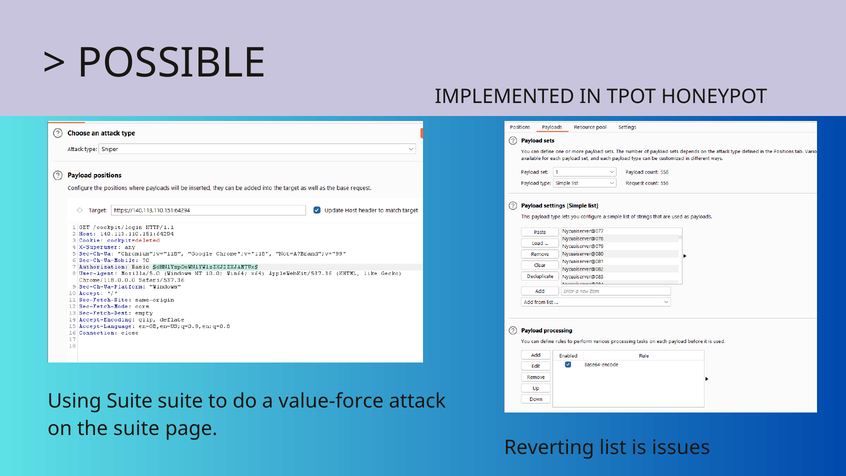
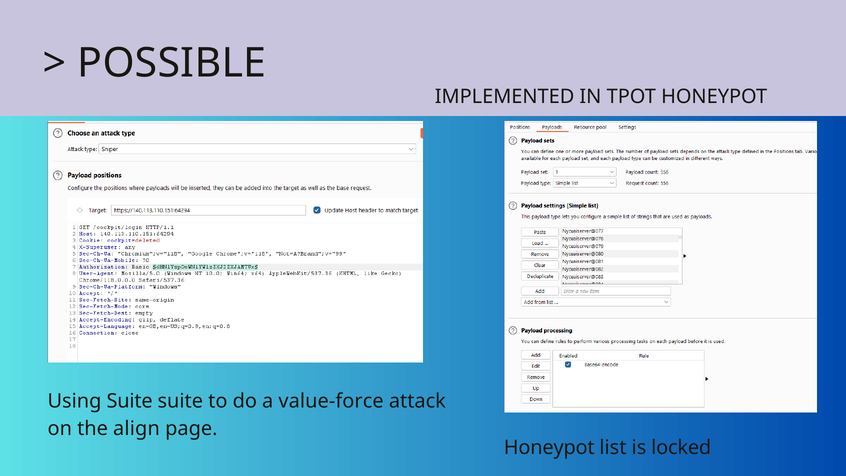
the suite: suite -> align
Reverting at (549, 447): Reverting -> Honeypot
issues: issues -> locked
